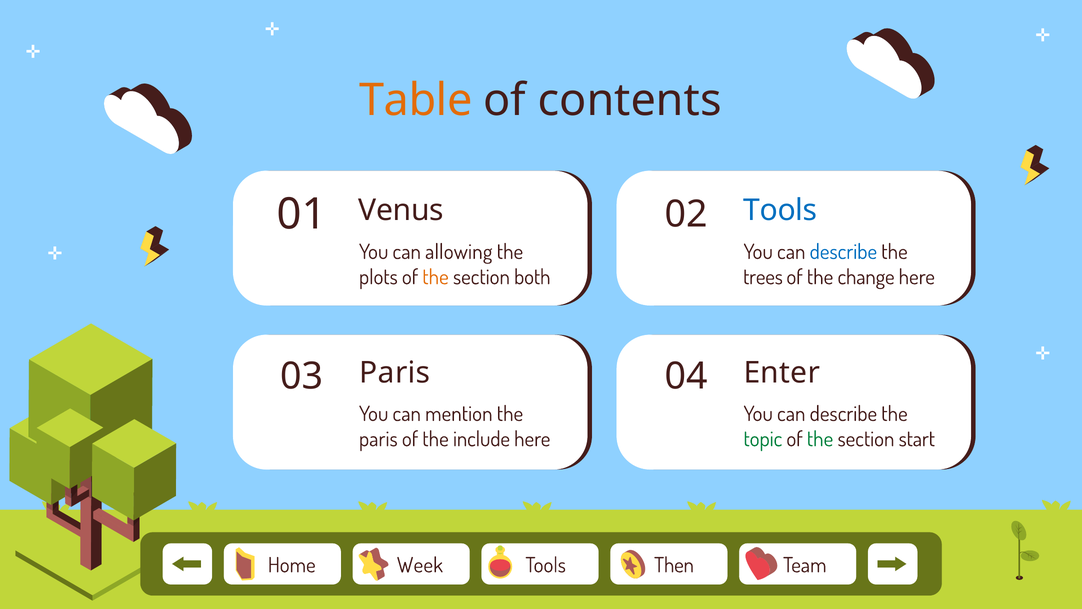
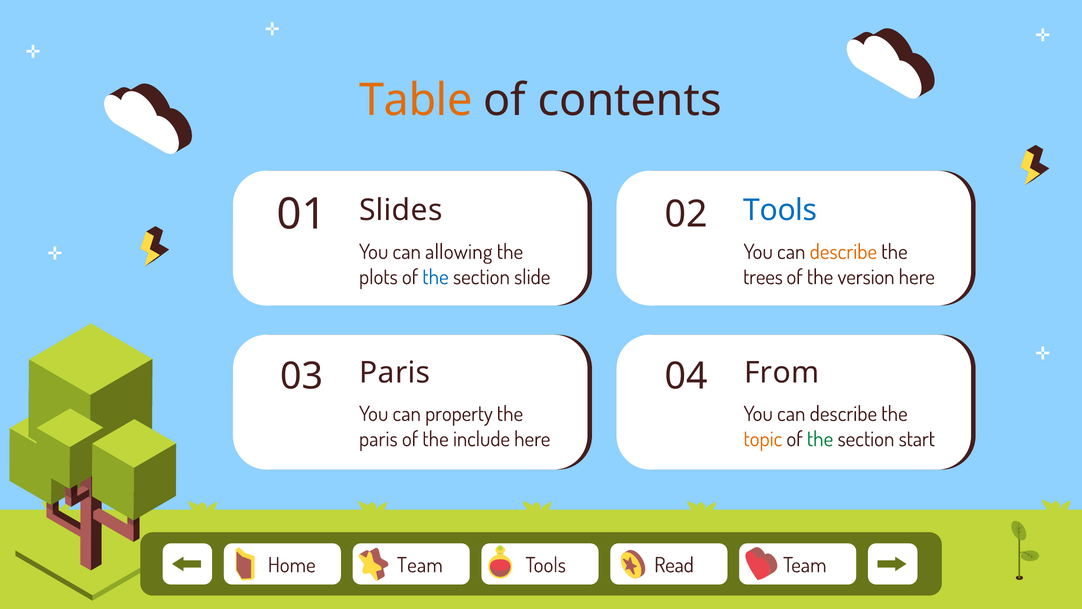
Venus: Venus -> Slides
describe at (843, 252) colour: blue -> orange
the at (436, 277) colour: orange -> blue
both: both -> slide
change: change -> version
Enter: Enter -> From
mention: mention -> property
topic colour: green -> orange
Home Week: Week -> Team
Then: Then -> Read
